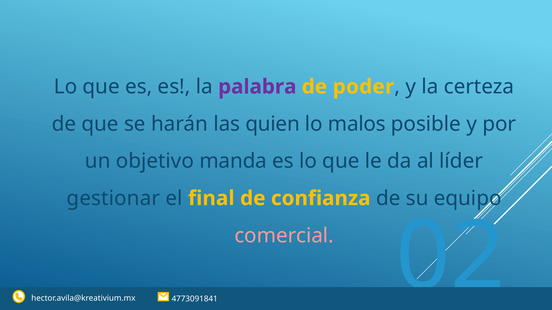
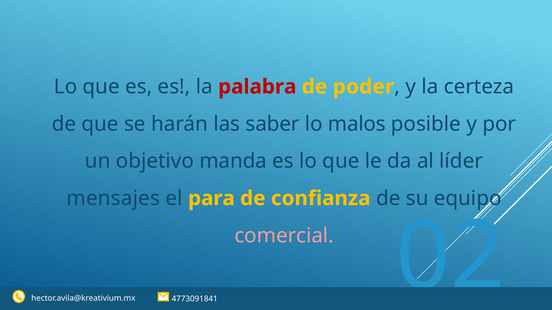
palabra colour: purple -> red
quien: quien -> saber
gestionar: gestionar -> mensajes
final: final -> para
